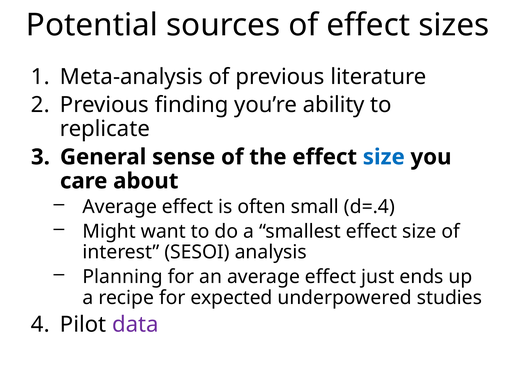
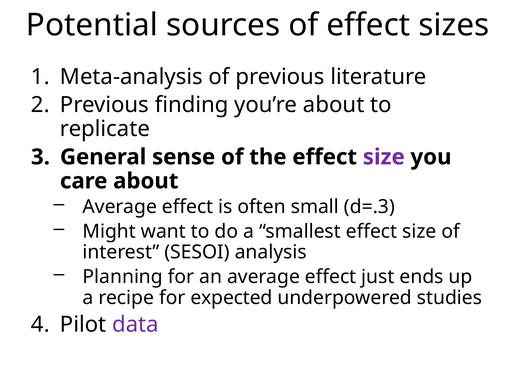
you’re ability: ability -> about
size at (384, 157) colour: blue -> purple
d=.4: d=.4 -> d=.3
